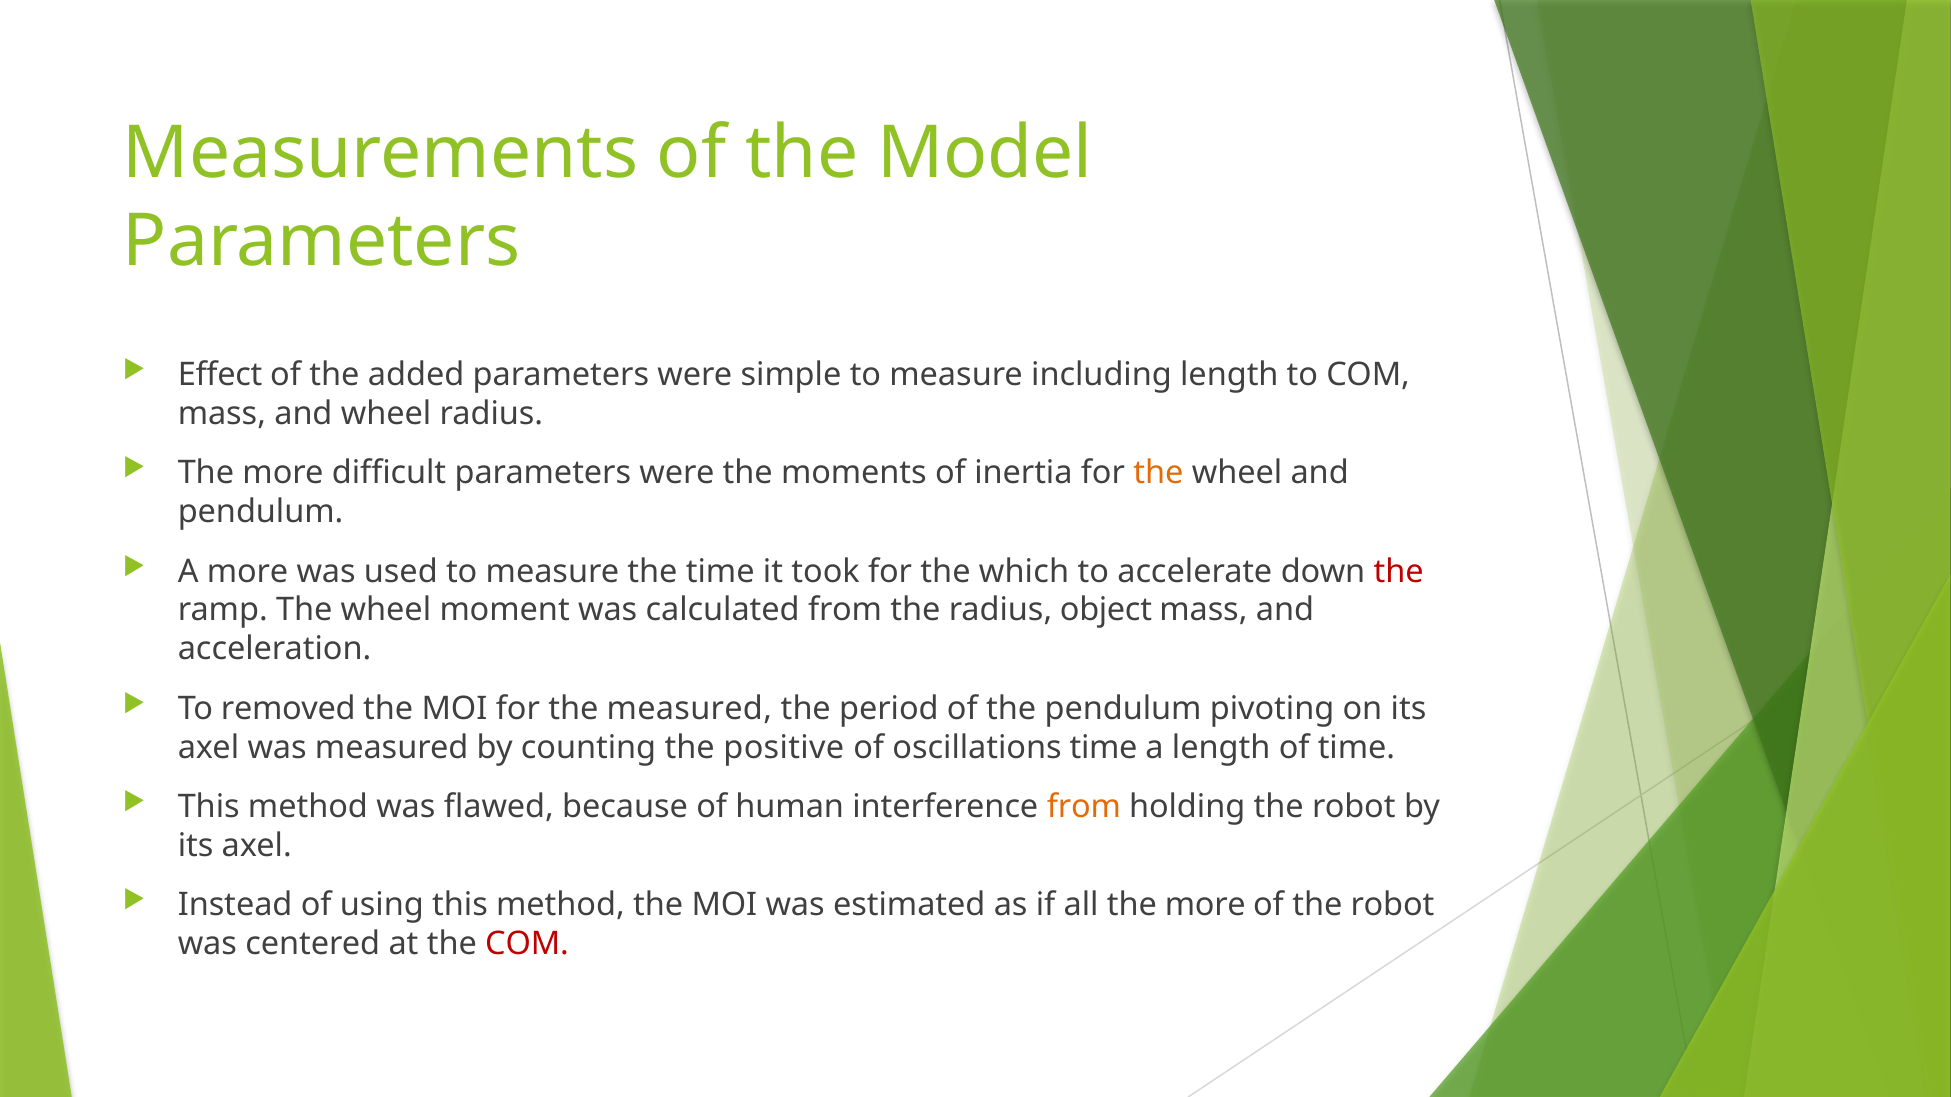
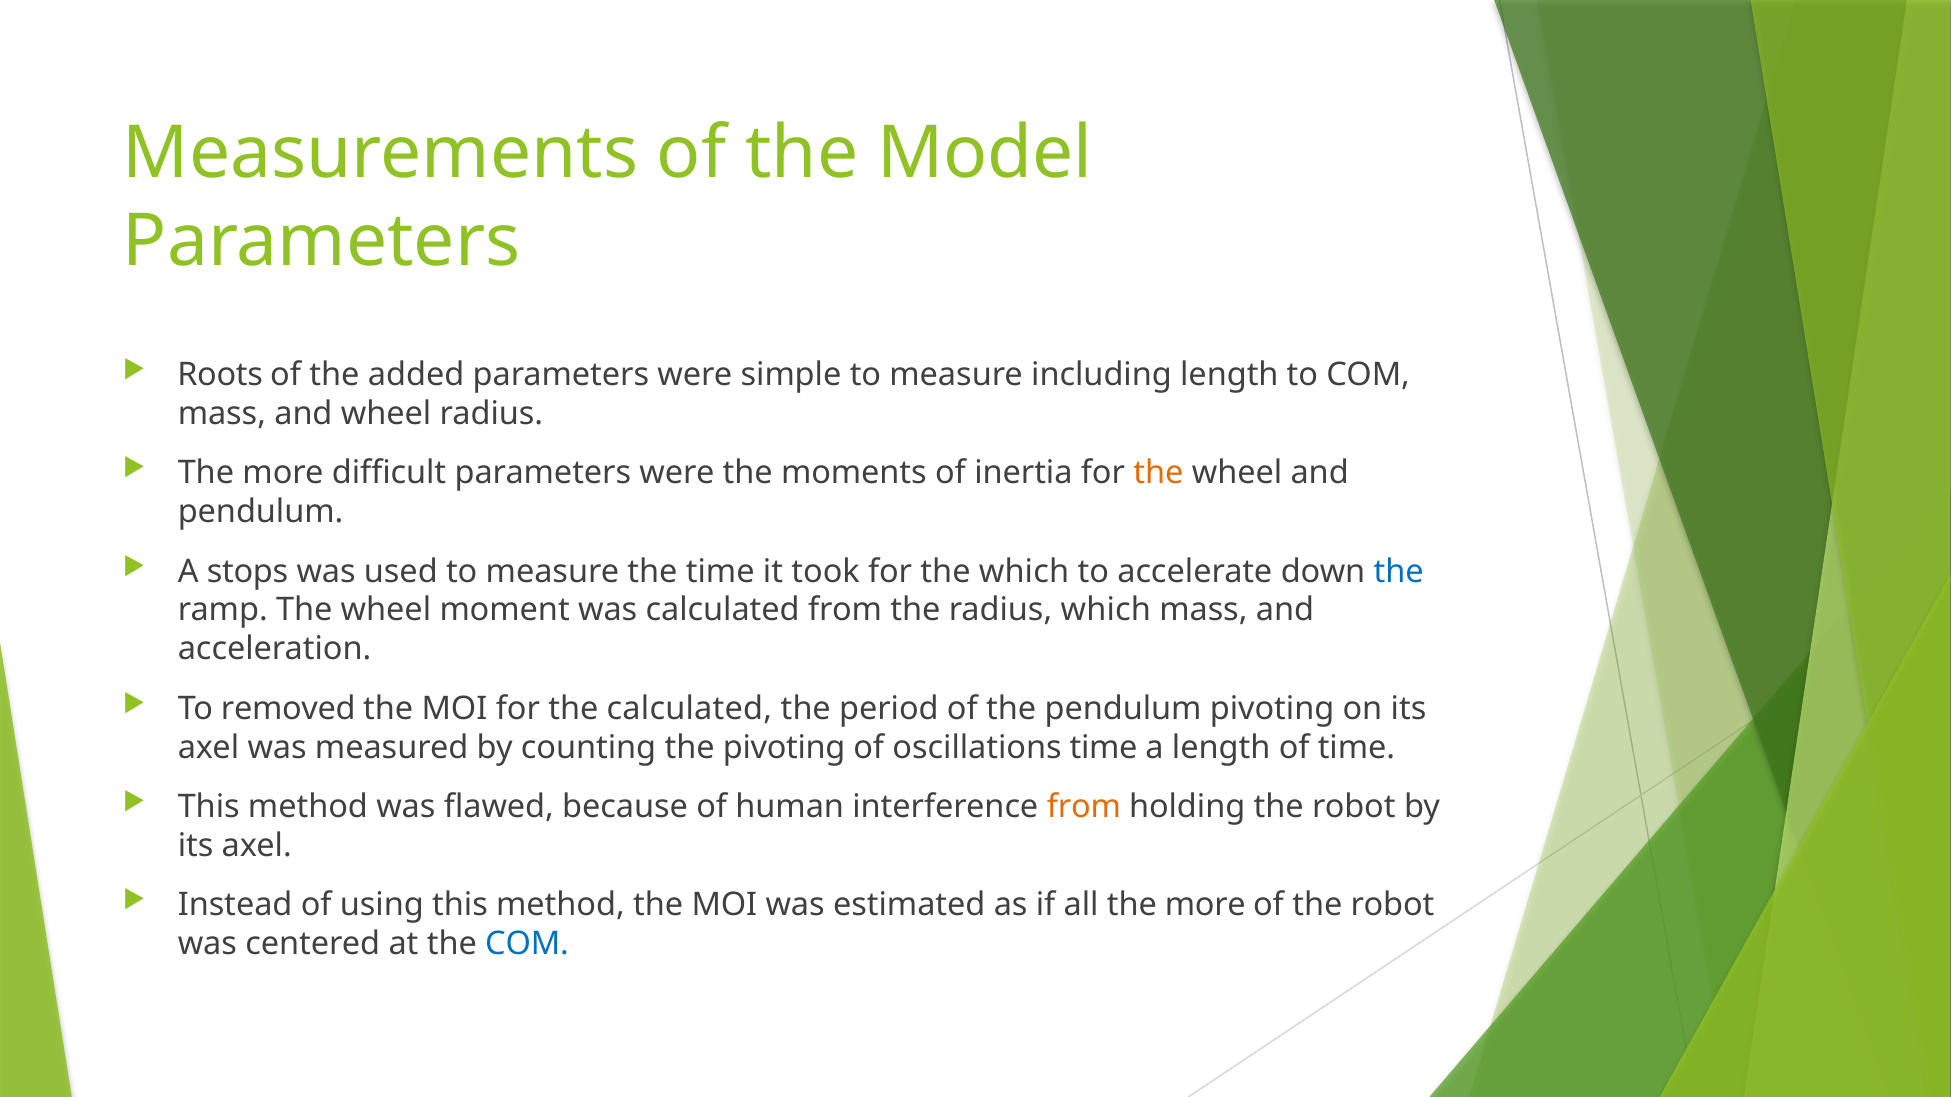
Effect: Effect -> Roots
A more: more -> stops
the at (1399, 572) colour: red -> blue
radius object: object -> which
the measured: measured -> calculated
the positive: positive -> pivoting
COM at (527, 945) colour: red -> blue
